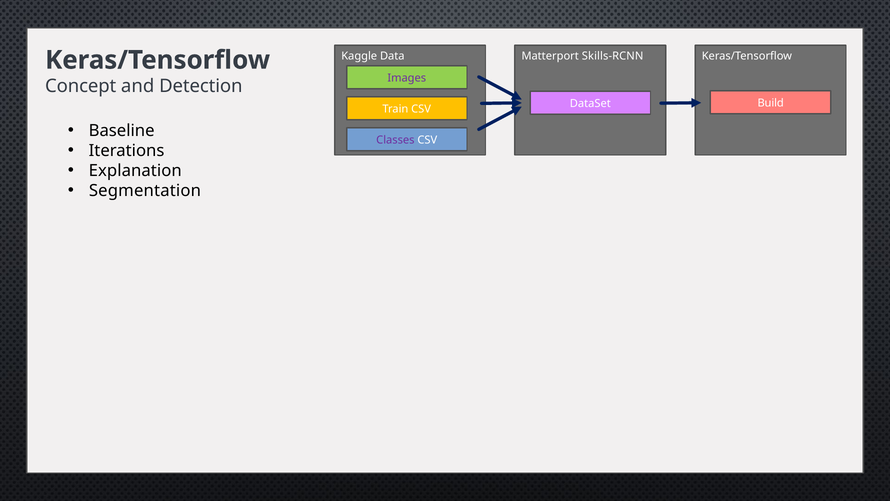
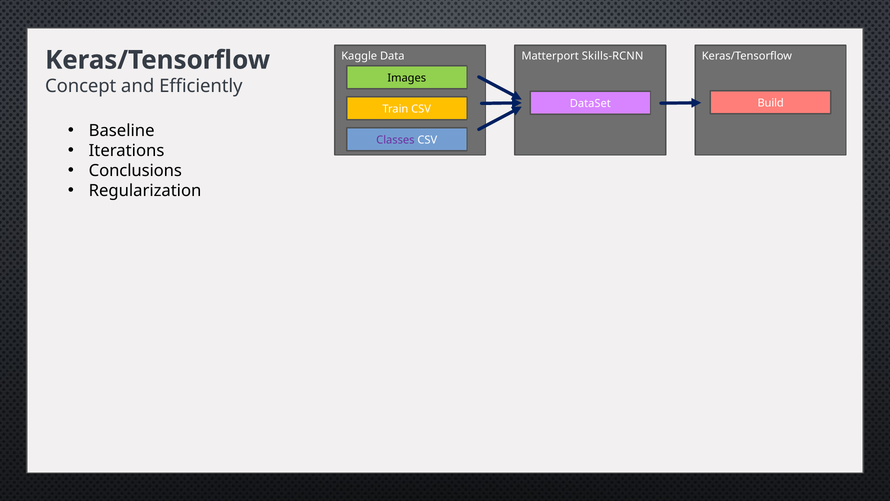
Images colour: purple -> black
Detection: Detection -> Efficiently
Explanation: Explanation -> Conclusions
Segmentation: Segmentation -> Regularization
